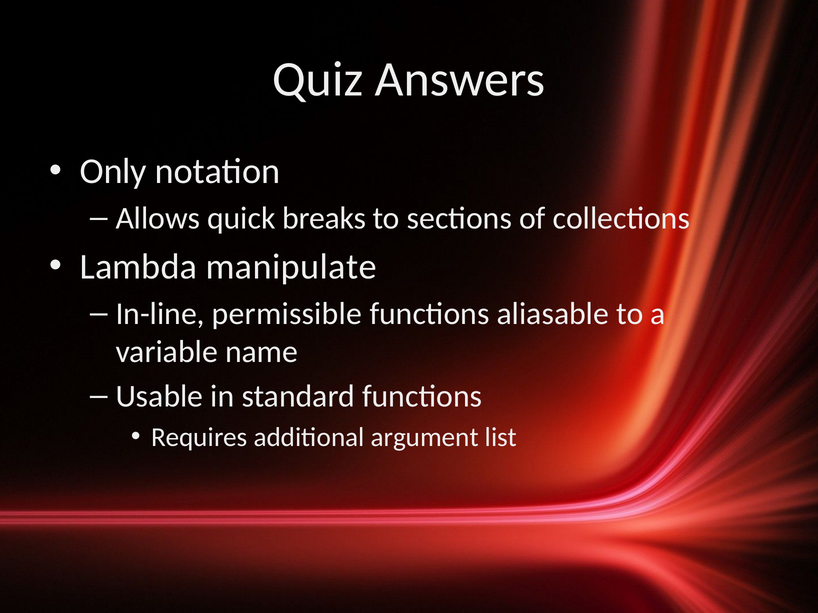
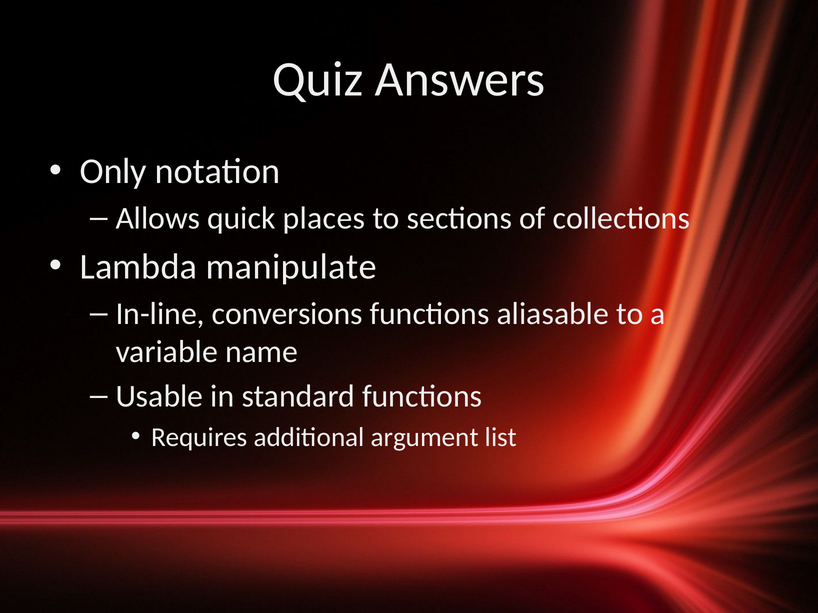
breaks: breaks -> places
permissible: permissible -> conversions
